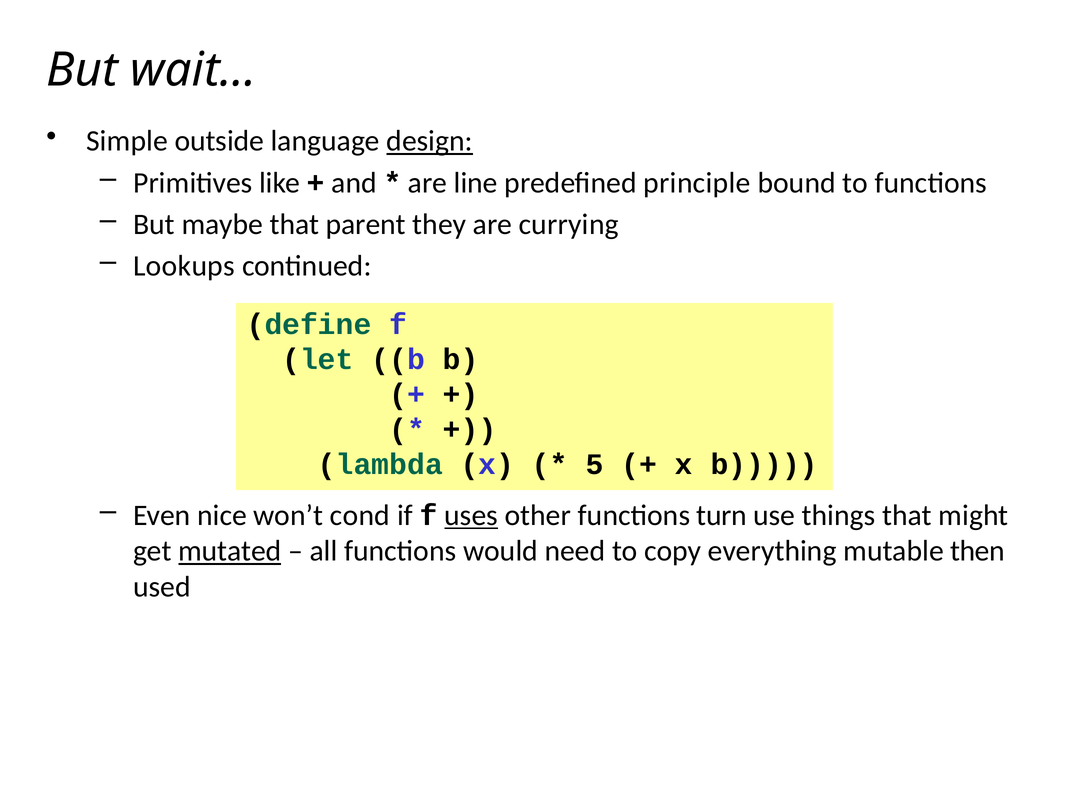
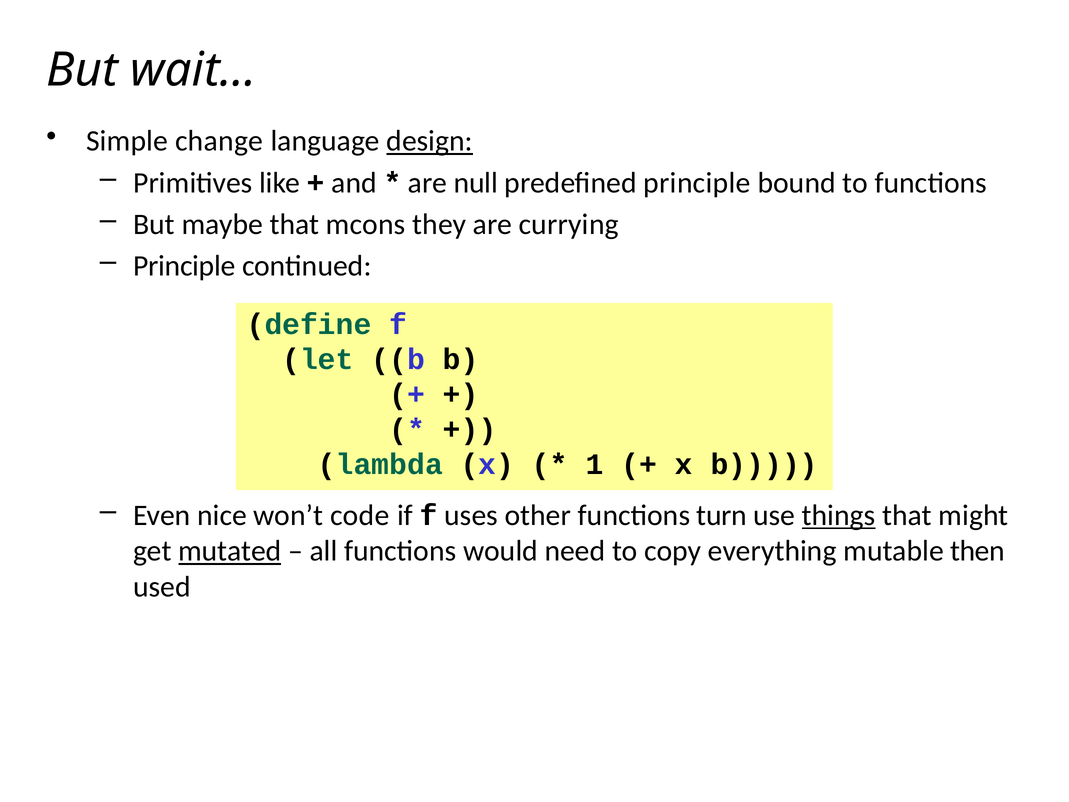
outside: outside -> change
line: line -> null
parent: parent -> mcons
Lookups at (184, 266): Lookups -> Principle
5: 5 -> 1
cond: cond -> code
uses underline: present -> none
things underline: none -> present
